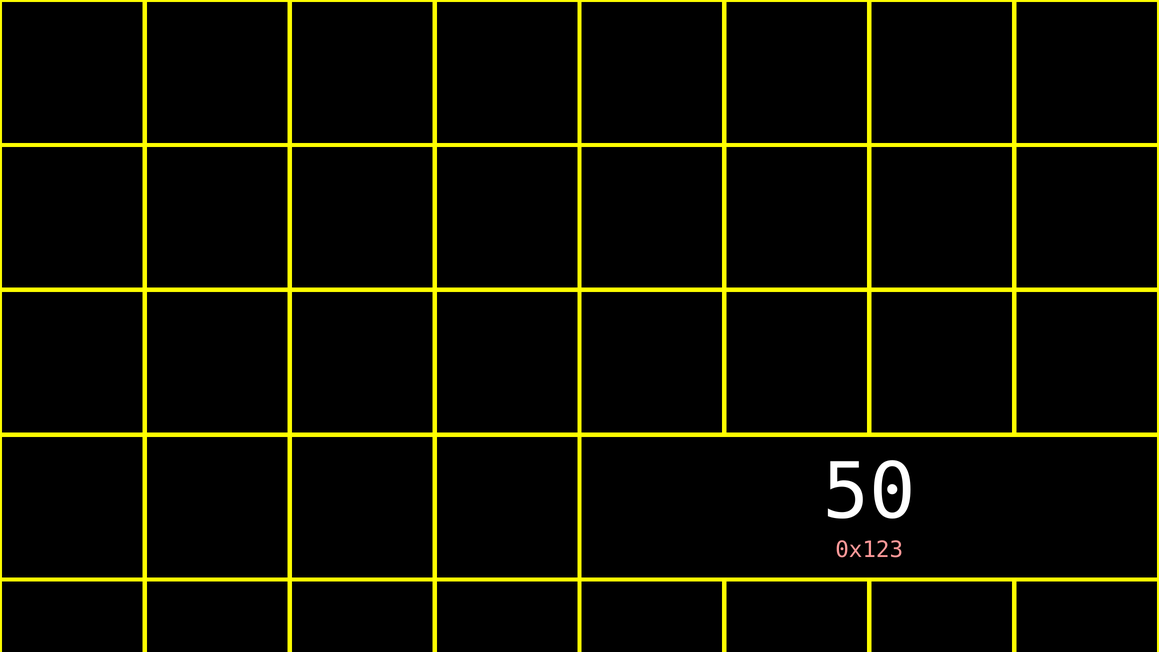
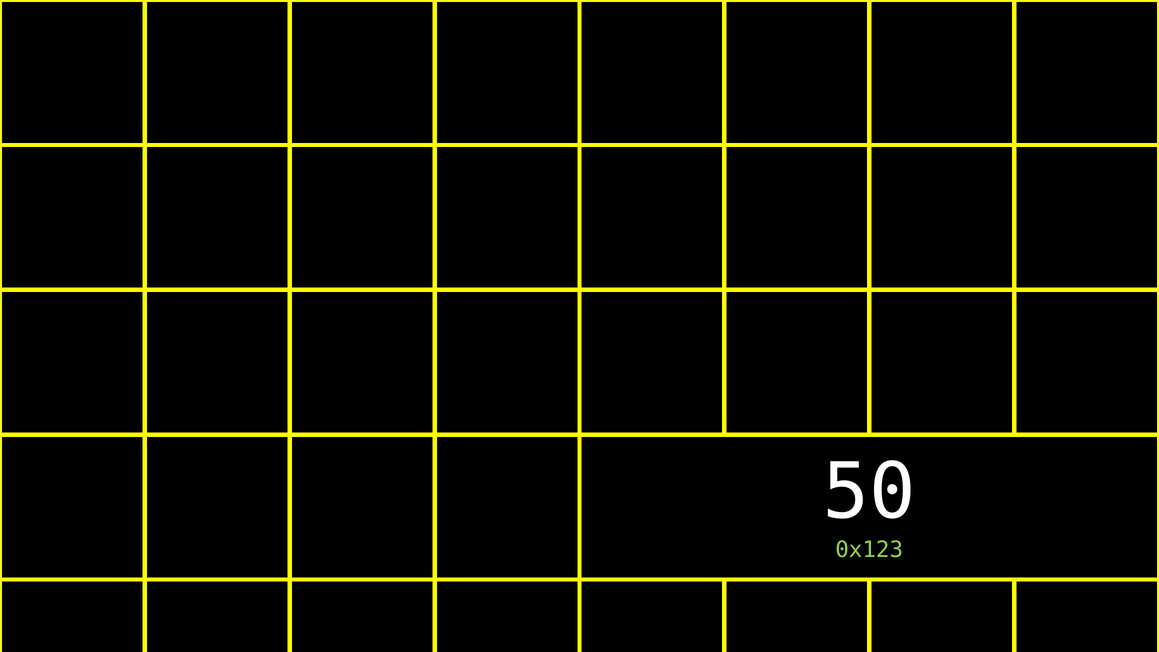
0x123 colour: pink -> light green
